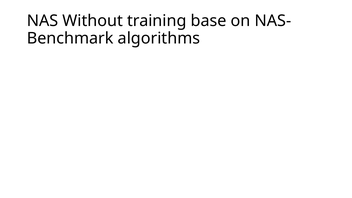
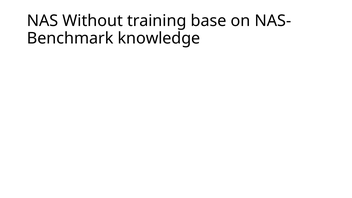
algorithms: algorithms -> knowledge
